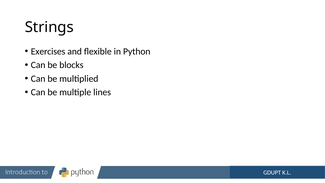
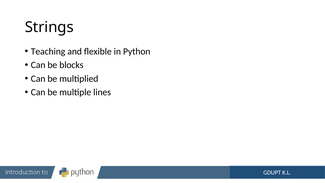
Exercises: Exercises -> Teaching
